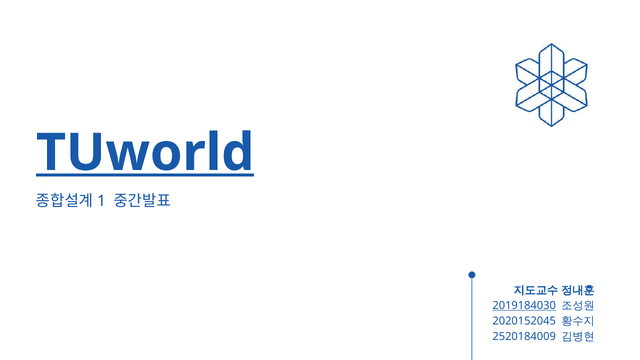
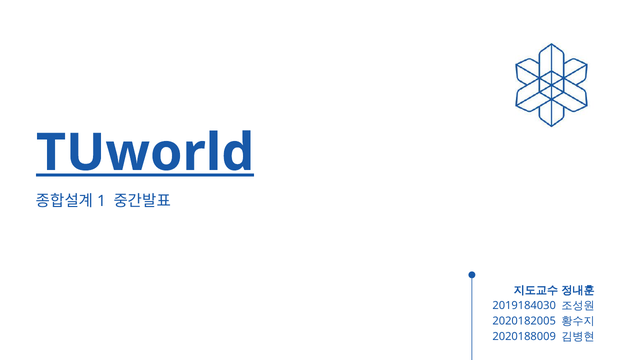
2019184030 underline: present -> none
2020152045: 2020152045 -> 2020182005
2520184009: 2520184009 -> 2020188009
